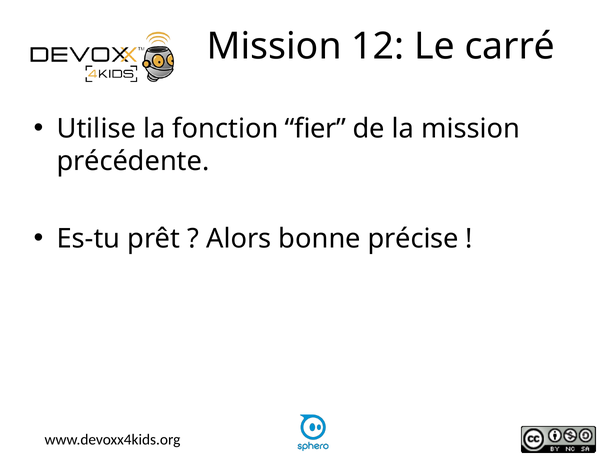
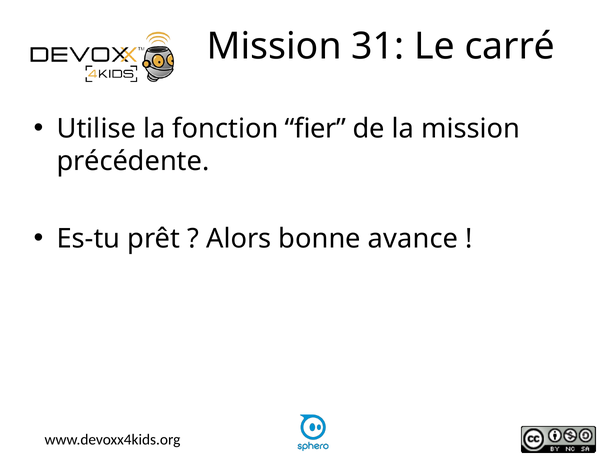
12: 12 -> 31
précise: précise -> avance
